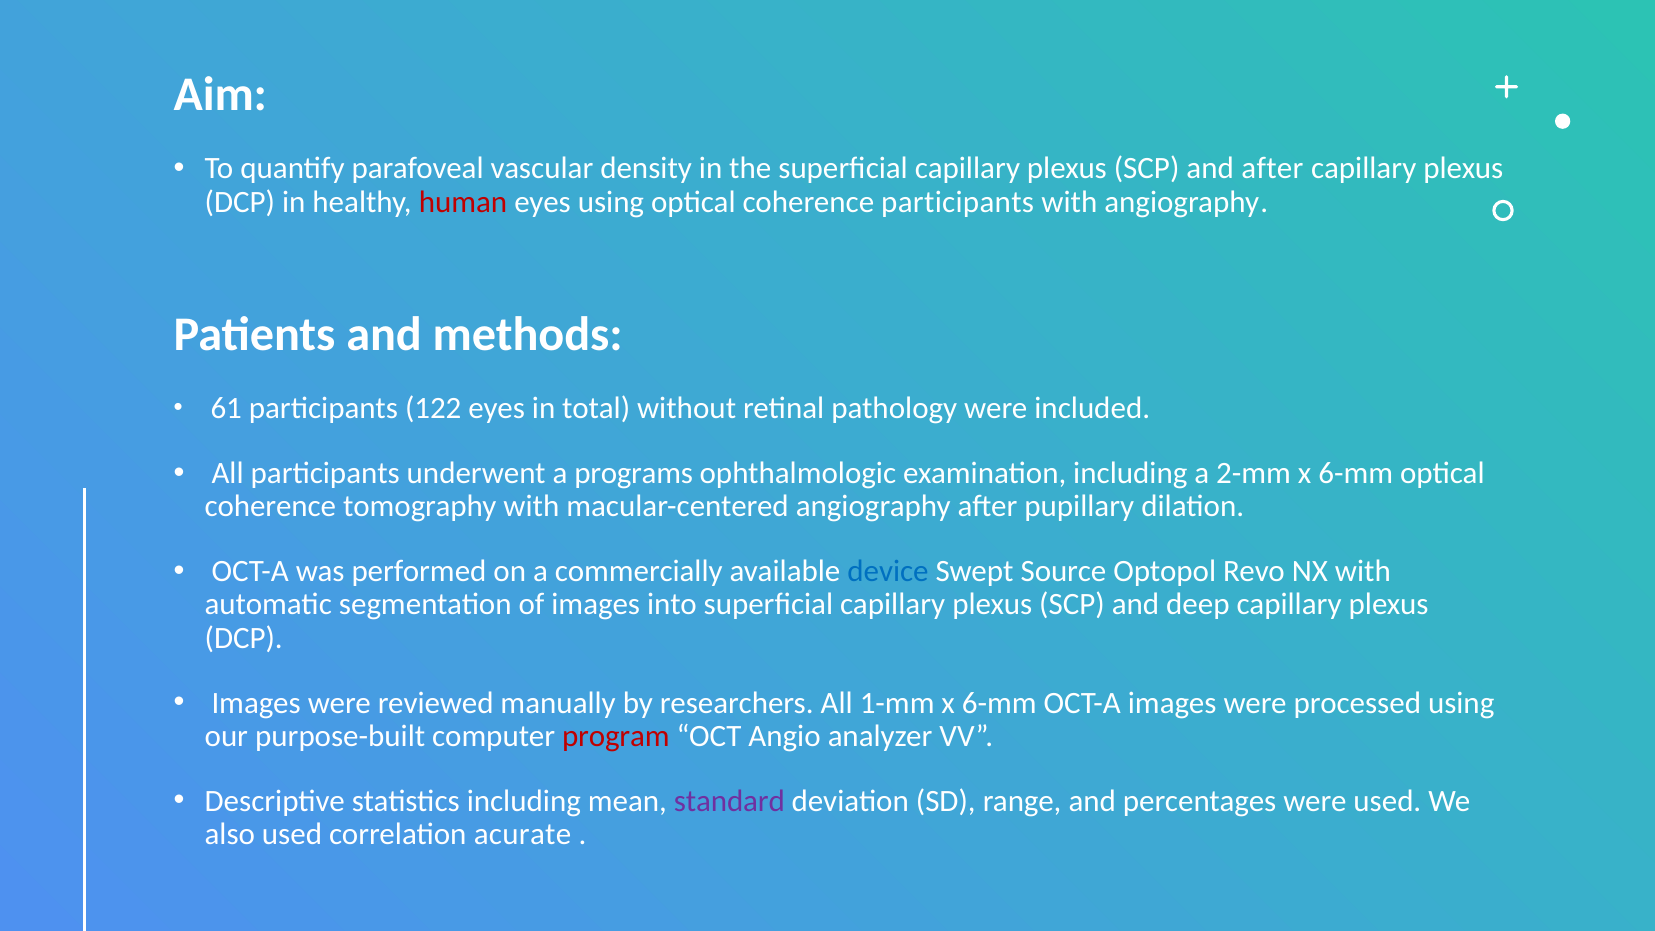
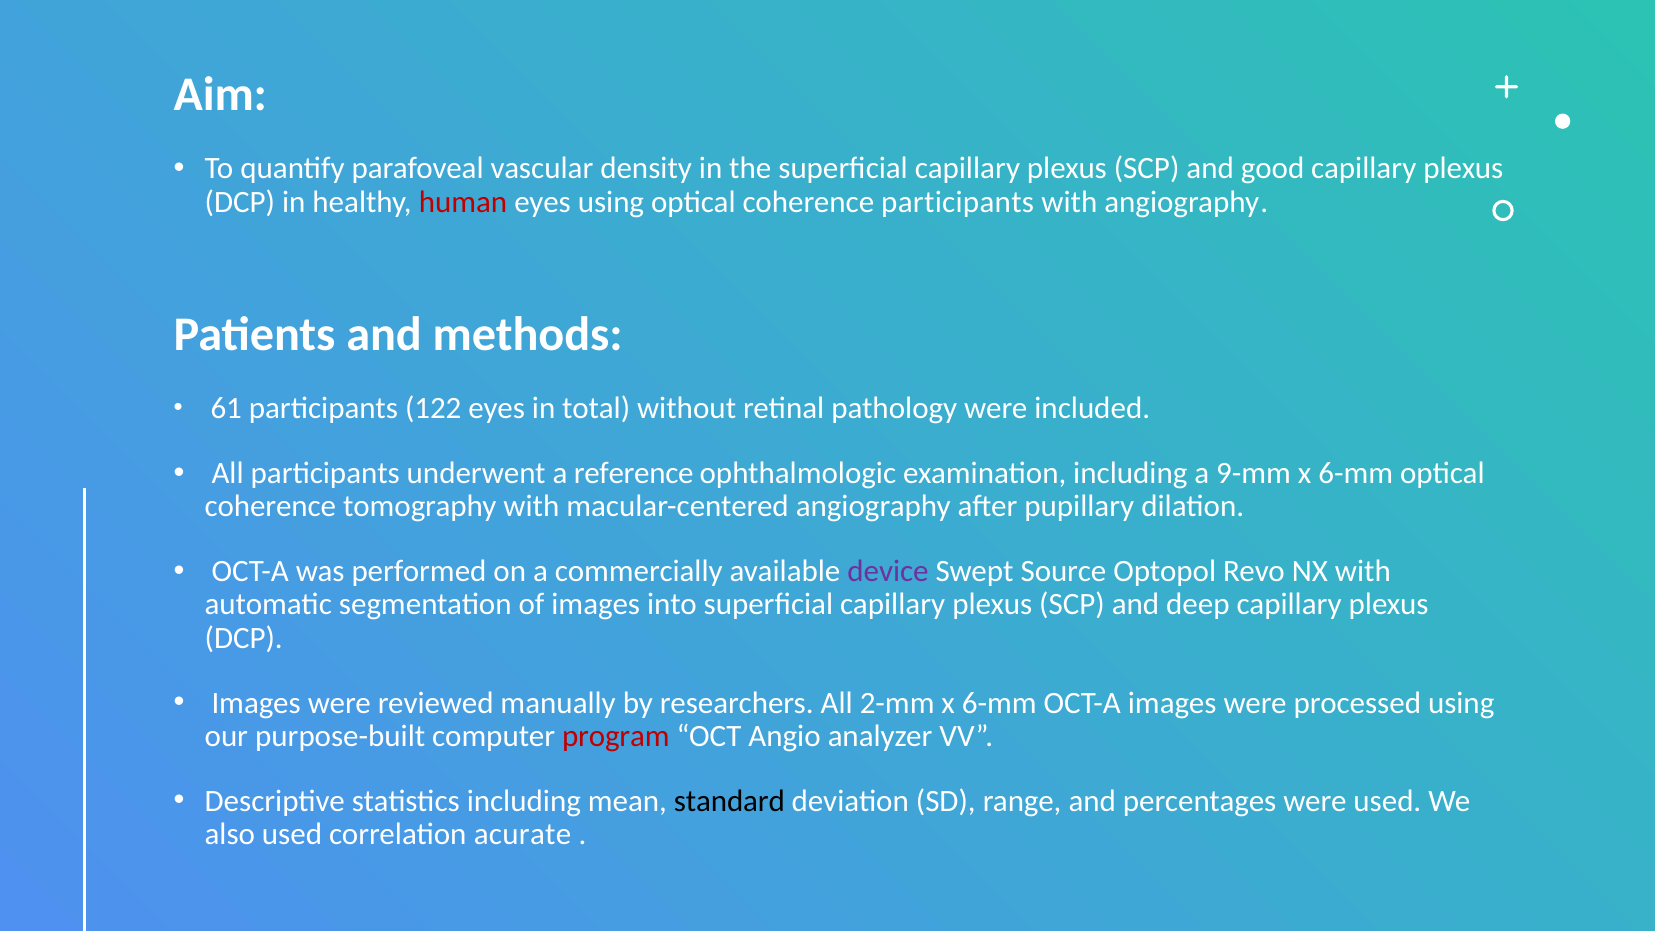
and after: after -> good
programs: programs -> reference
2-mm: 2-mm -> 9-mm
device colour: blue -> purple
1-mm: 1-mm -> 2-mm
standard colour: purple -> black
